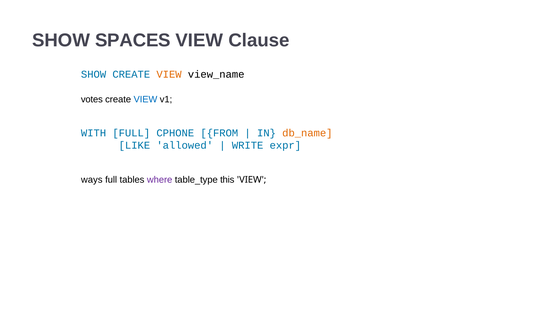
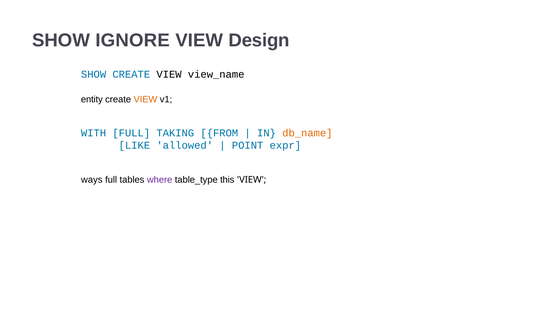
SPACES: SPACES -> IGNORE
Clause: Clause -> Design
VIEW at (169, 74) colour: orange -> black
votes: votes -> entity
VIEW at (145, 100) colour: blue -> orange
CPHONE: CPHONE -> TAKING
WRITE: WRITE -> POINT
